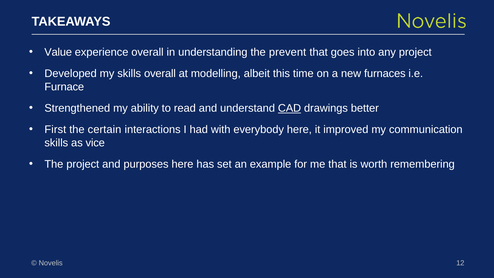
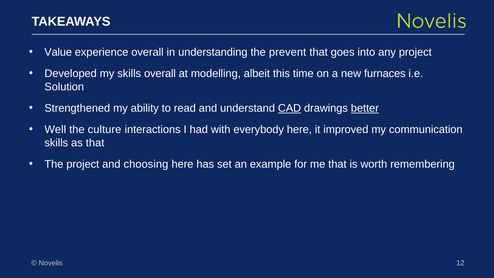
Furnace: Furnace -> Solution
better underline: none -> present
First: First -> Well
certain: certain -> culture
as vice: vice -> that
purposes: purposes -> choosing
